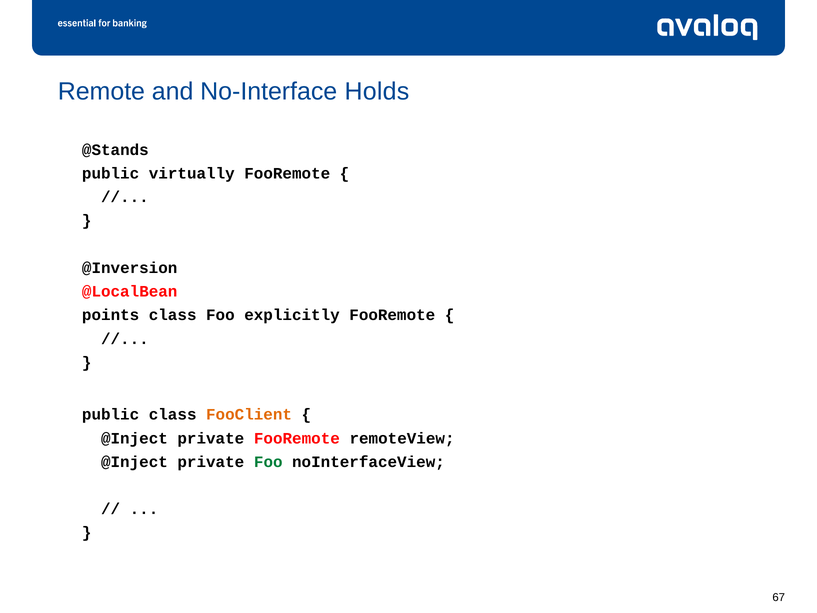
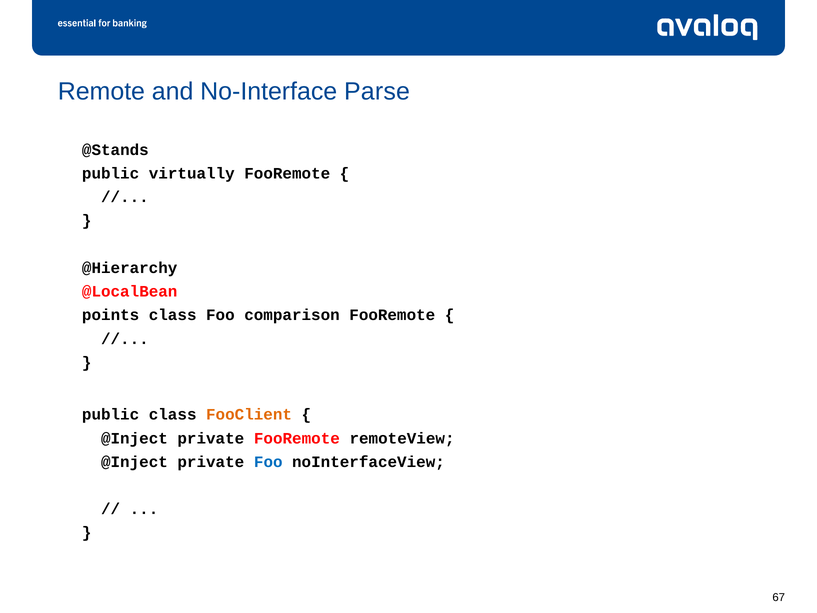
Holds: Holds -> Parse
@Inversion: @Inversion -> @Hierarchy
explicitly: explicitly -> comparison
Foo at (268, 462) colour: green -> blue
